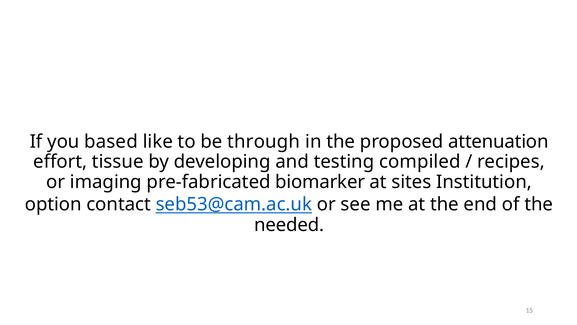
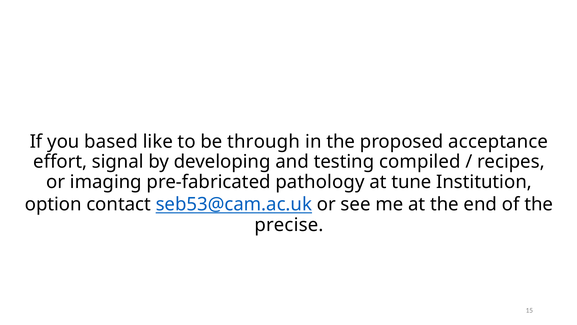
attenuation: attenuation -> acceptance
tissue: tissue -> signal
biomarker: biomarker -> pathology
sites: sites -> tune
needed: needed -> precise
